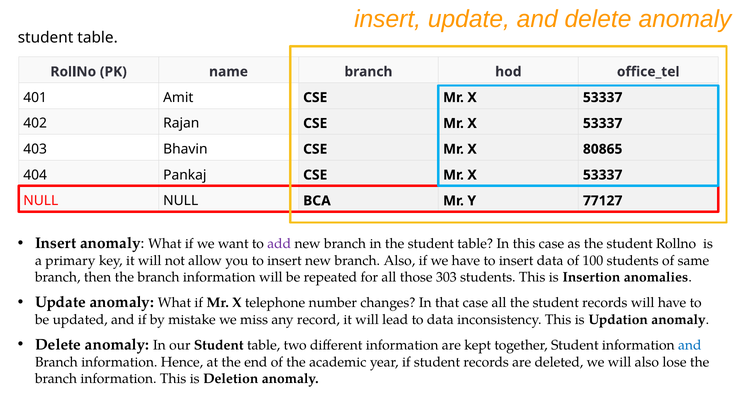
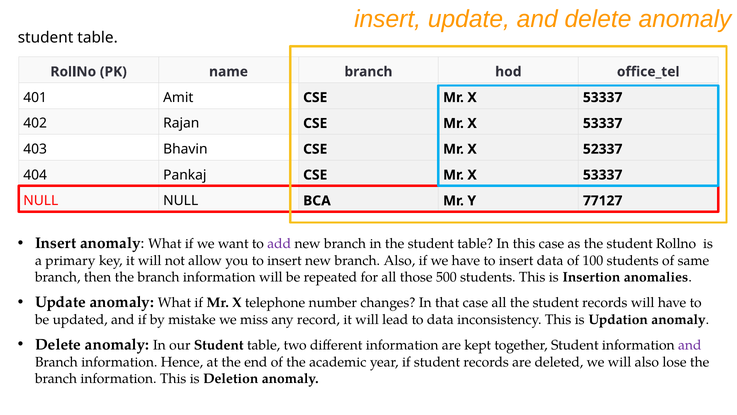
80865: 80865 -> 52337
303: 303 -> 500
and at (690, 345) colour: blue -> purple
